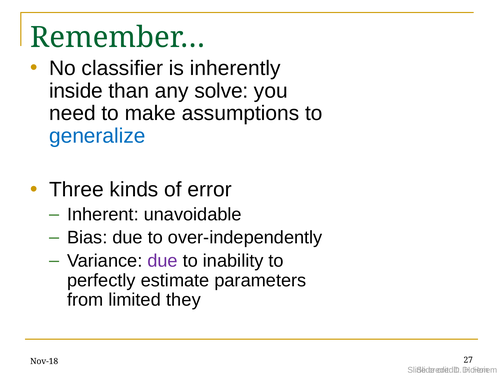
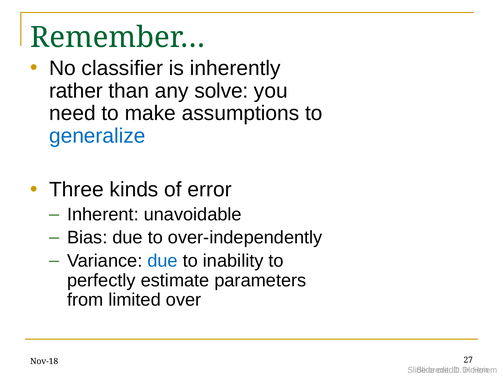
inside: inside -> rather
due at (163, 261) colour: purple -> blue
they: they -> over
